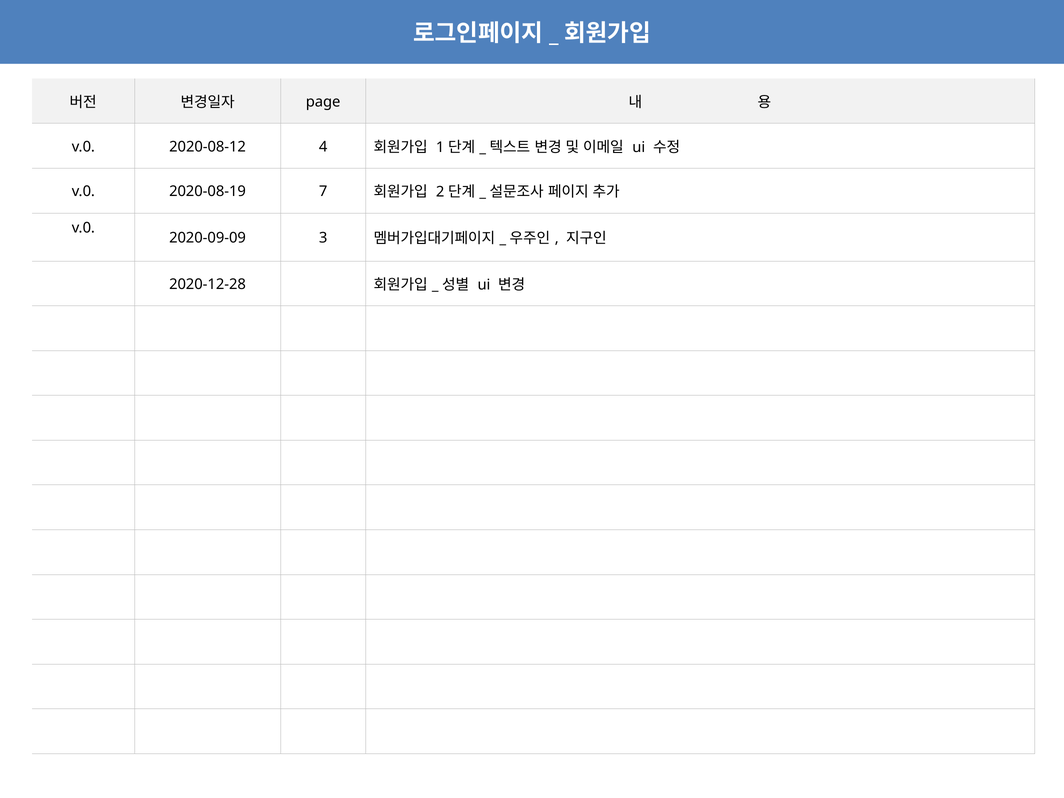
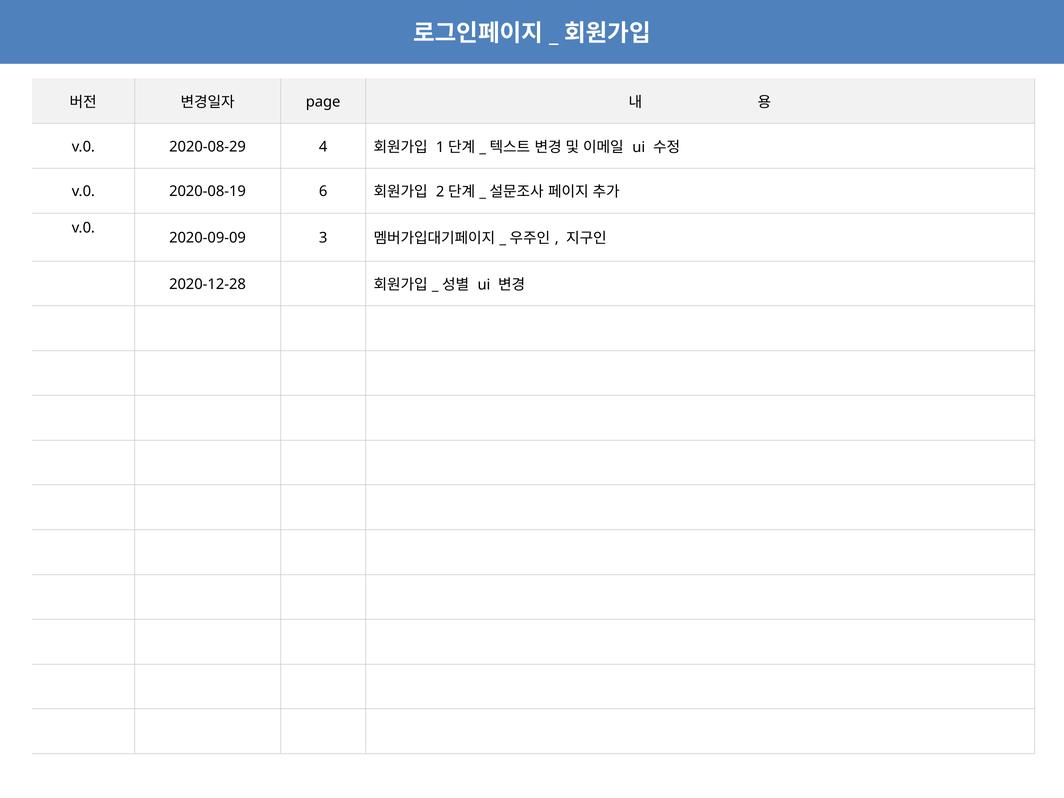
2020-08-12: 2020-08-12 -> 2020-08-29
7: 7 -> 6
